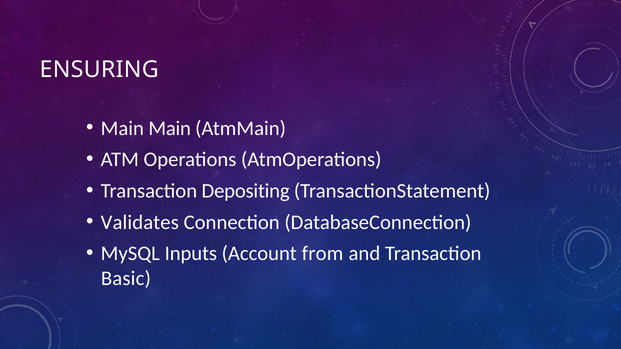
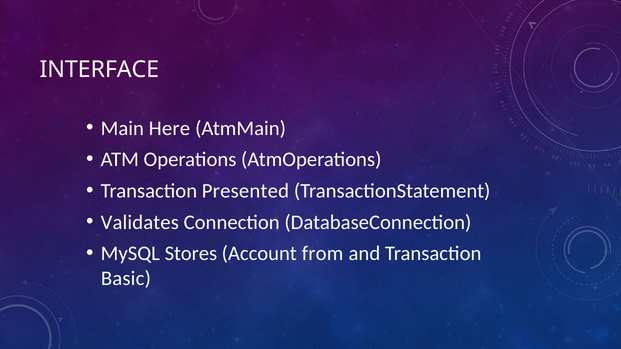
ENSURING: ENSURING -> INTERFACE
Main Main: Main -> Here
Depositing: Depositing -> Presented
Inputs: Inputs -> Stores
